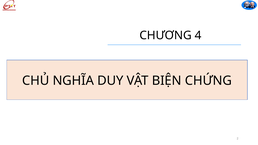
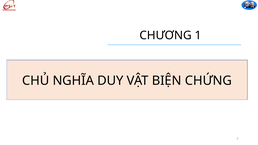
4: 4 -> 1
